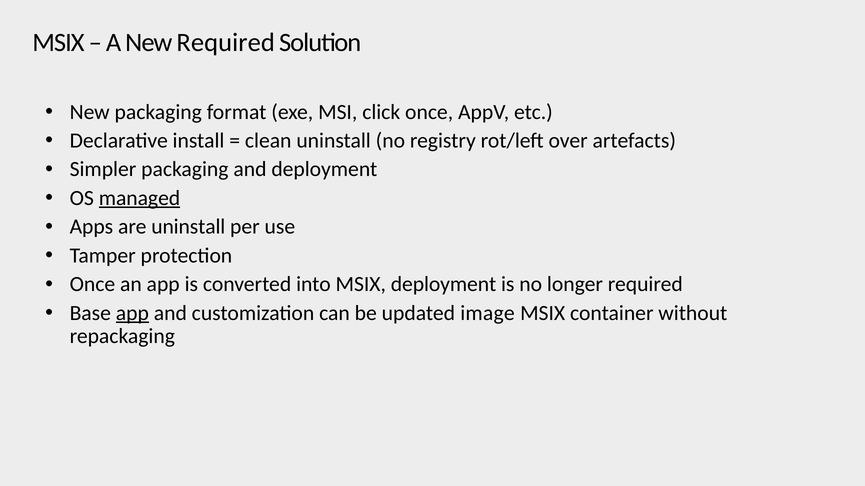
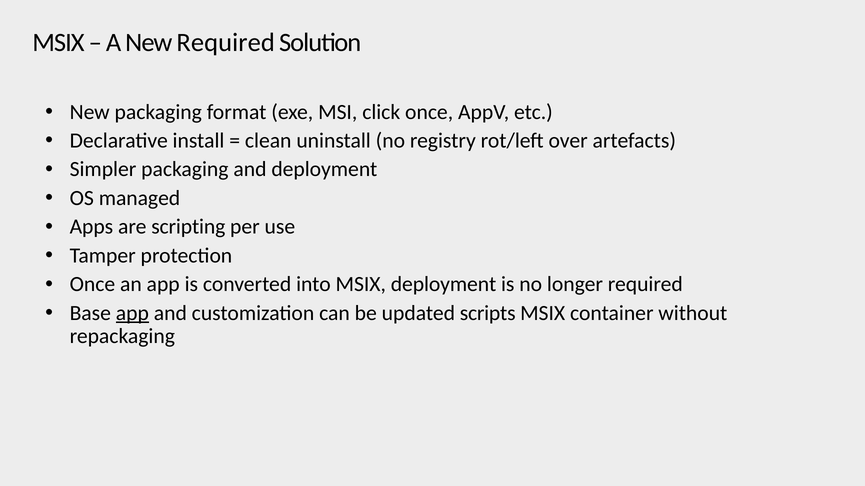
managed underline: present -> none
are uninstall: uninstall -> scripting
image: image -> scripts
